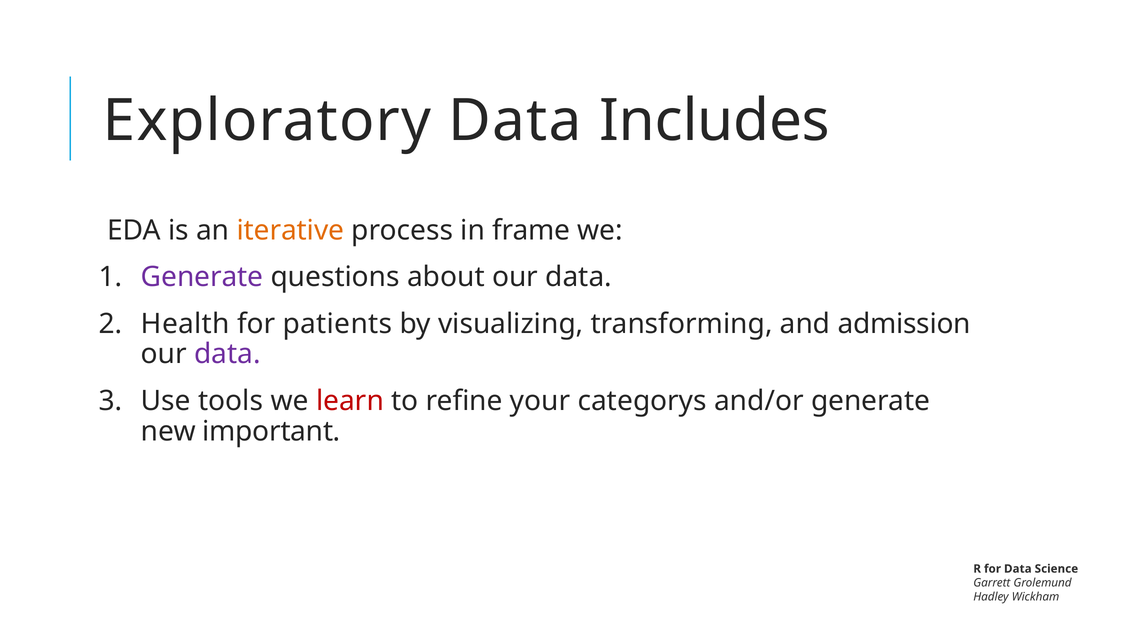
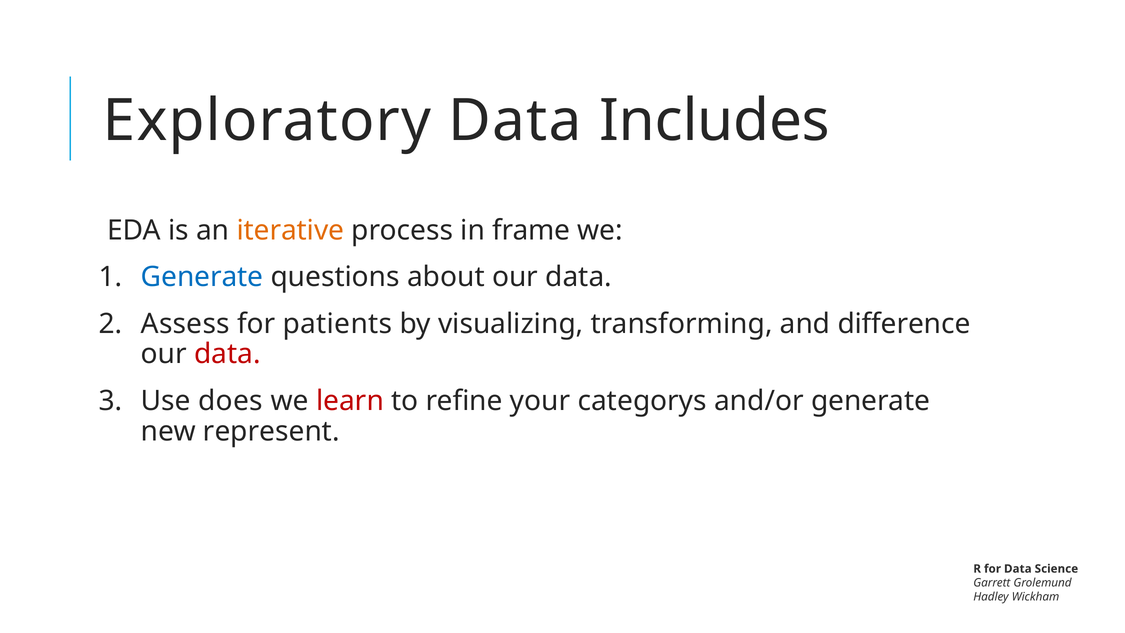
Generate at (202, 277) colour: purple -> blue
Health: Health -> Assess
admission: admission -> difference
data at (227, 354) colour: purple -> red
tools: tools -> does
important: important -> represent
